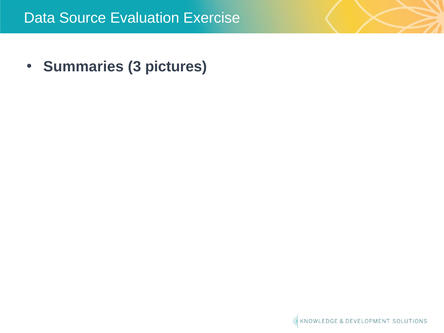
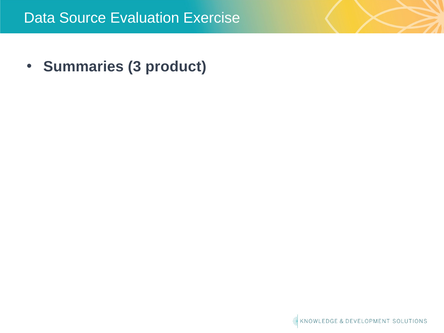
pictures: pictures -> product
